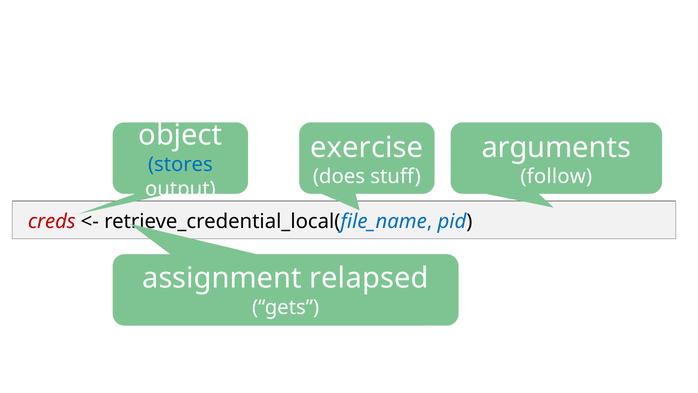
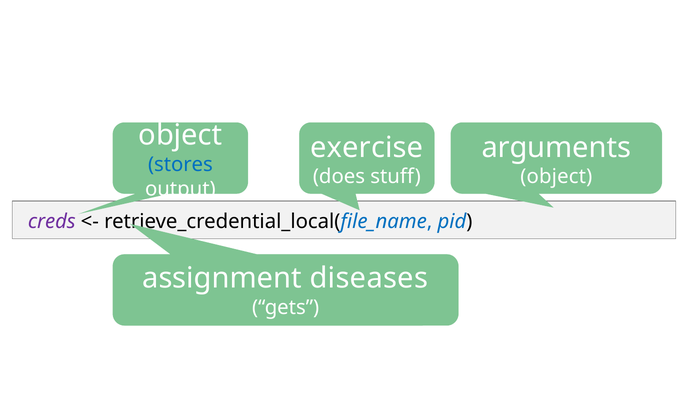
follow at (556, 176): follow -> object
creds colour: red -> purple
relapsed: relapsed -> diseases
